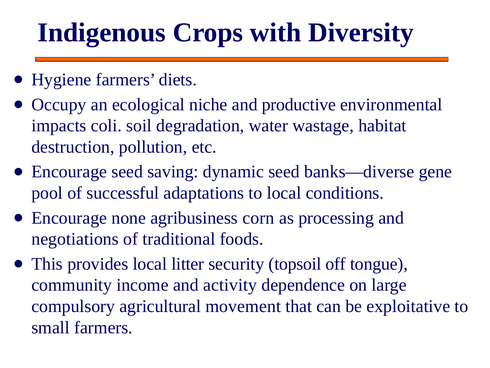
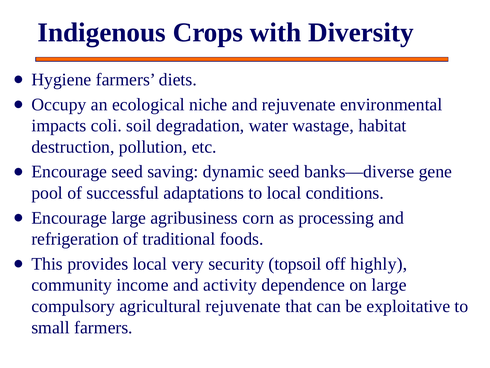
and productive: productive -> rejuvenate
Encourage none: none -> large
negotiations: negotiations -> refrigeration
litter: litter -> very
tongue: tongue -> highly
agricultural movement: movement -> rejuvenate
